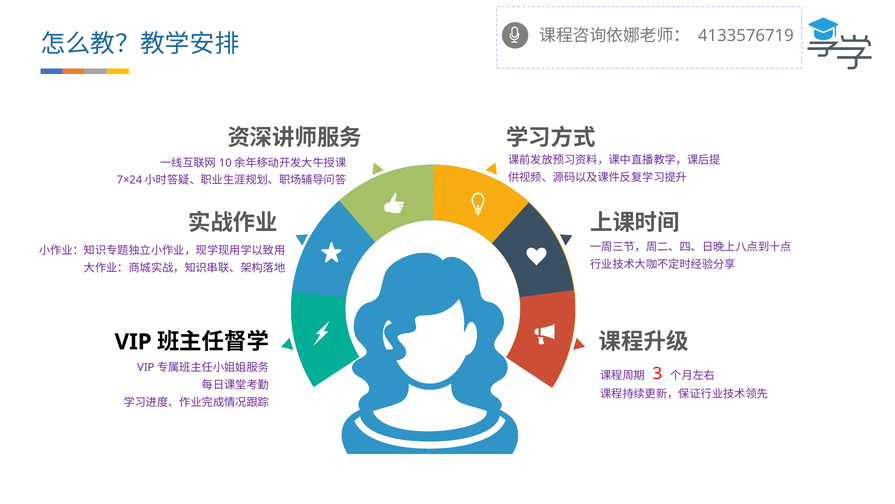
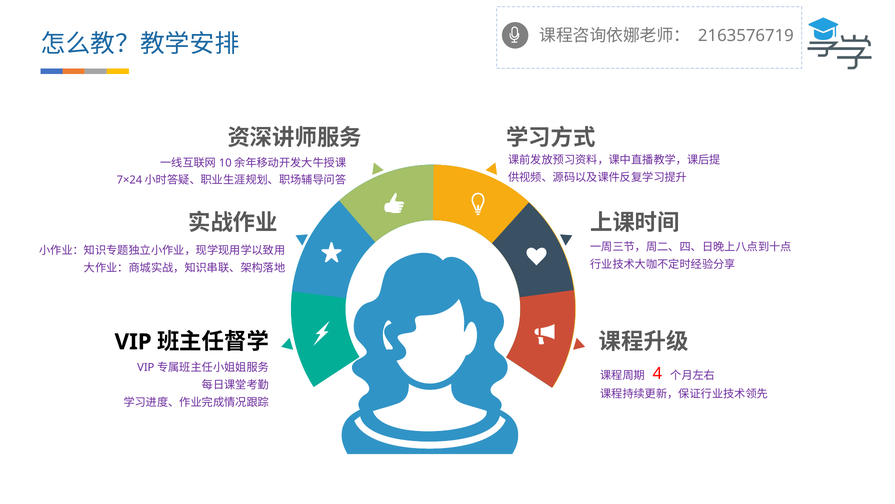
4133576719: 4133576719 -> 2163576719
3: 3 -> 4
